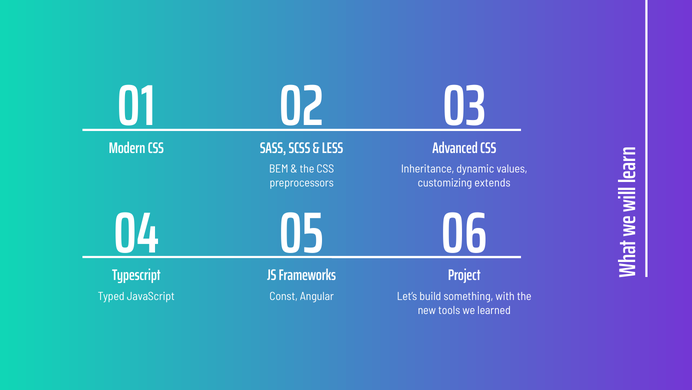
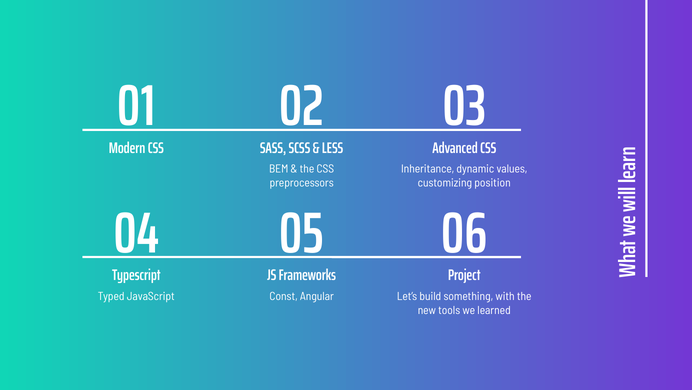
extends: extends -> position
